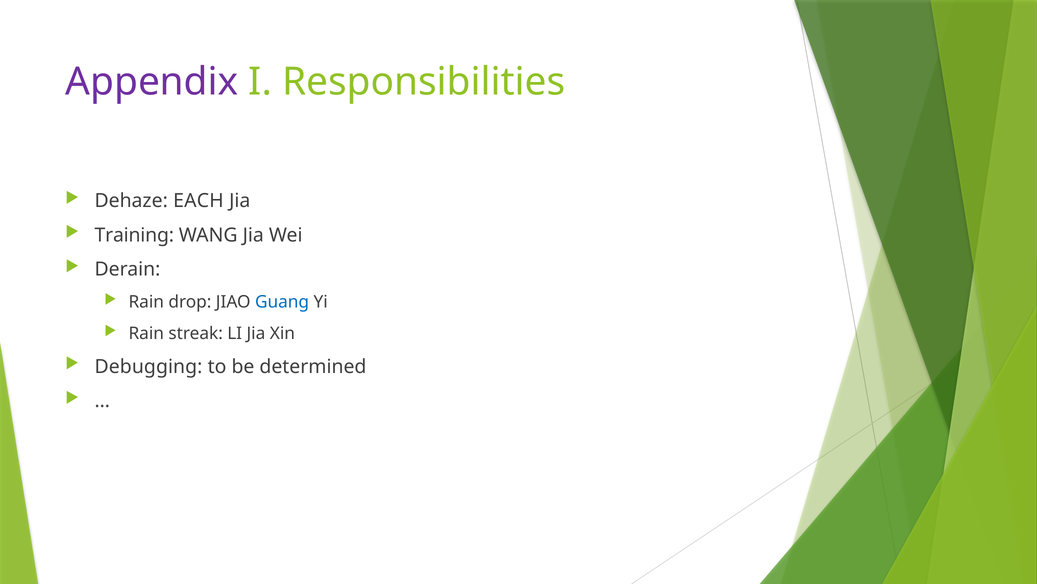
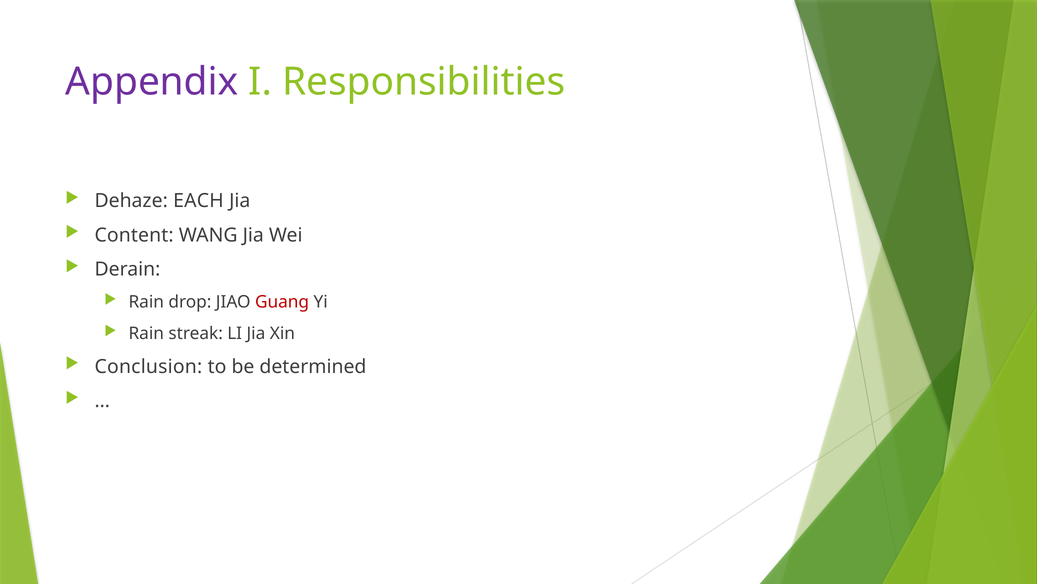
Training: Training -> Content
Guang colour: blue -> red
Debugging: Debugging -> Conclusion
